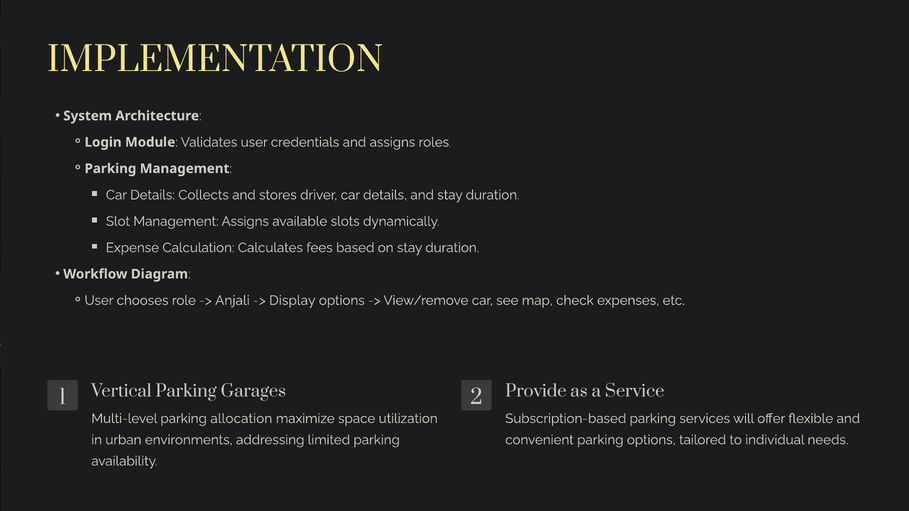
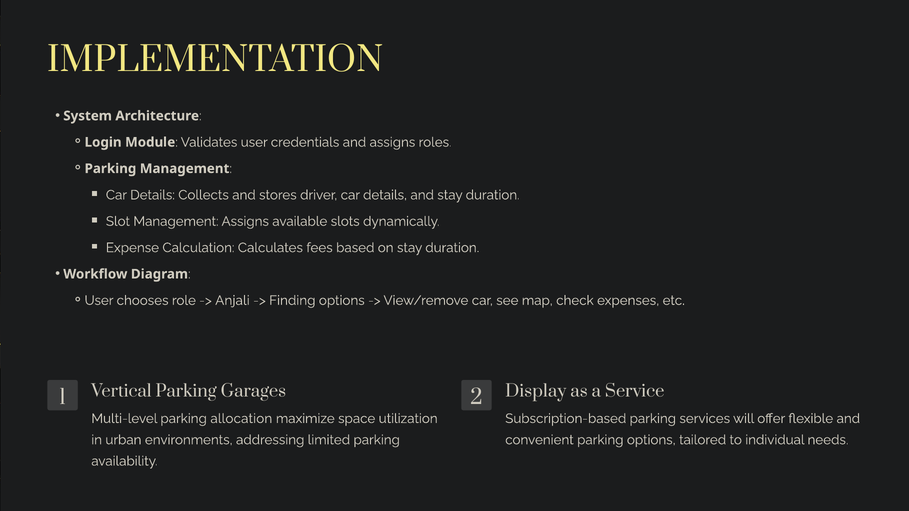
Display: Display -> Finding
Provide: Provide -> Display
